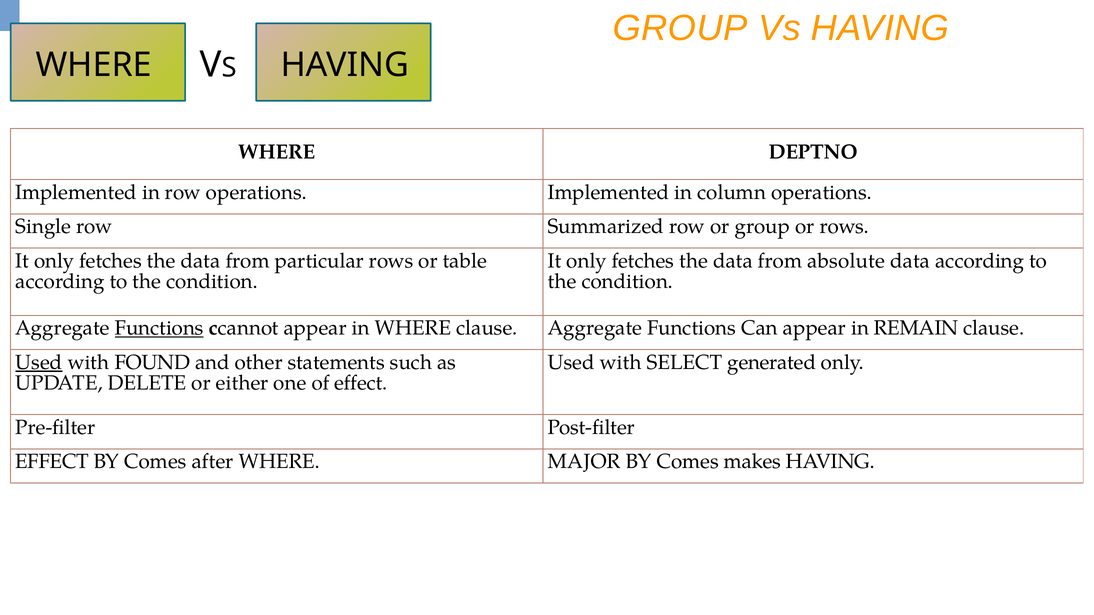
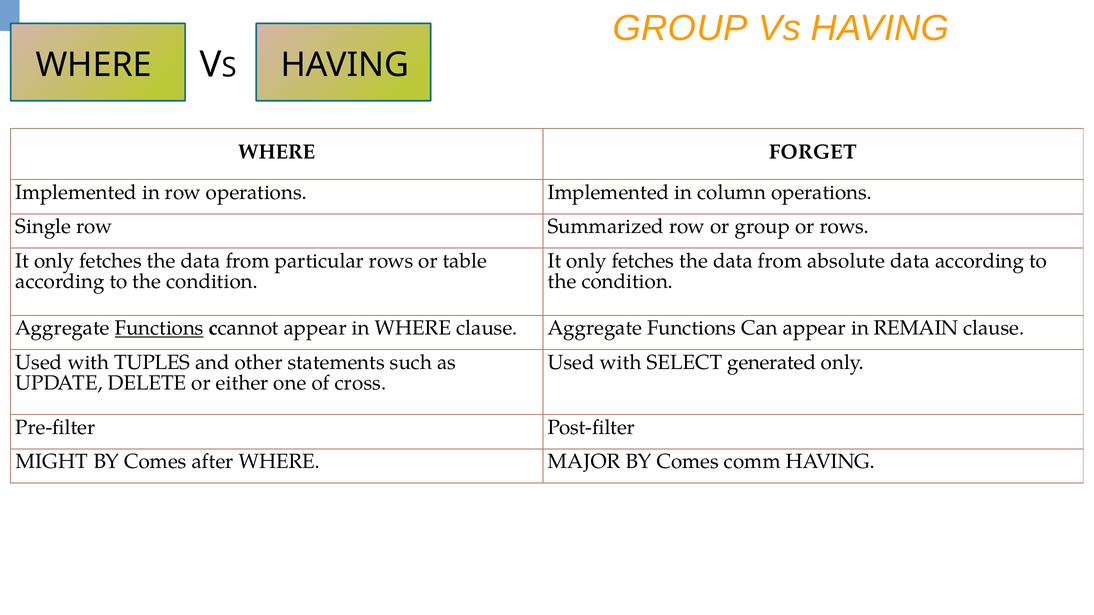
DEPTNO: DEPTNO -> FORGET
Used at (39, 363) underline: present -> none
FOUND: FOUND -> TUPLES
of effect: effect -> cross
EFFECT at (52, 462): EFFECT -> MIGHT
makes: makes -> comm
